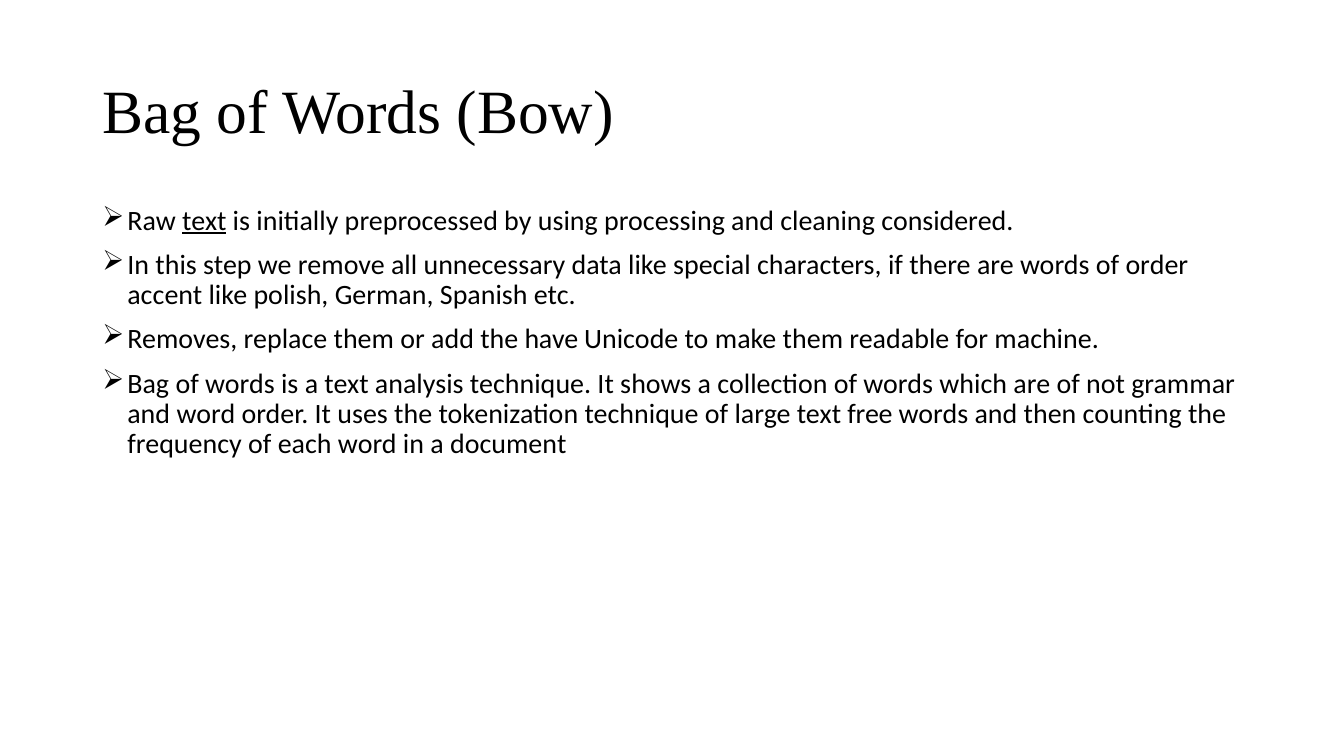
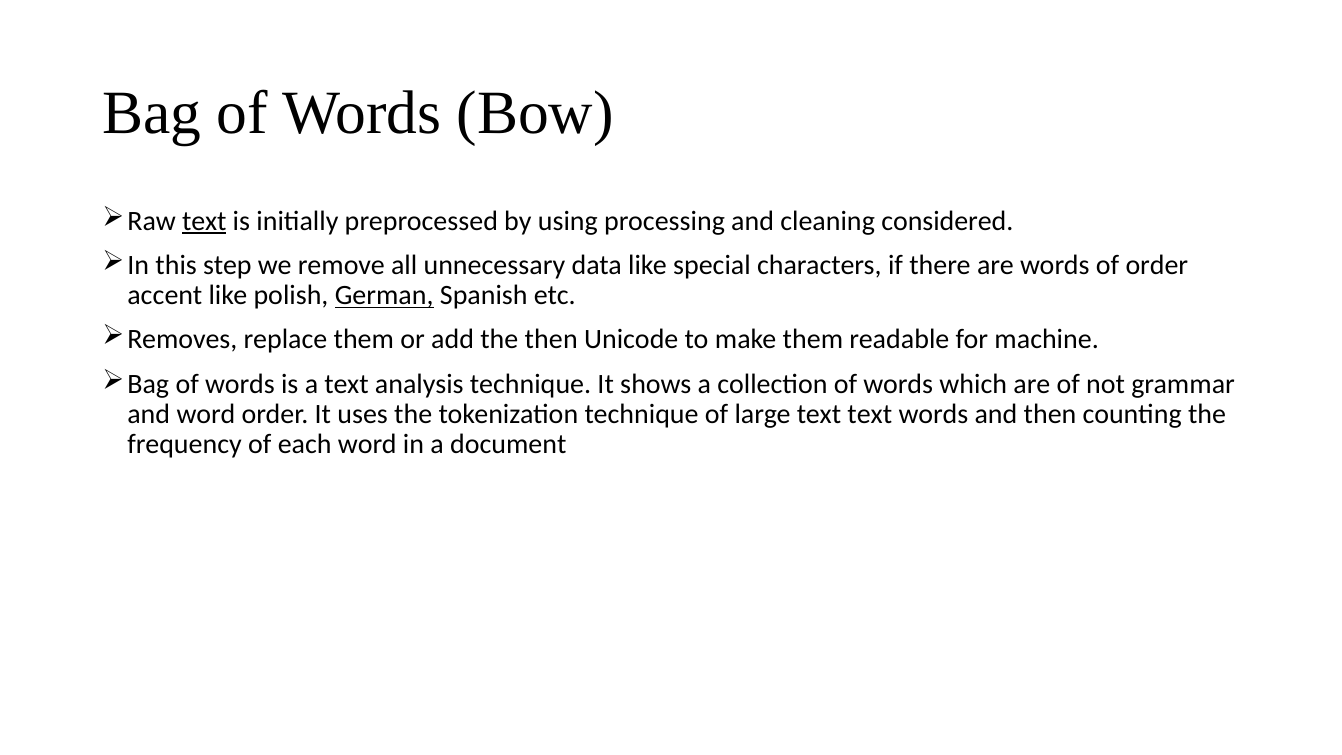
German underline: none -> present
the have: have -> then
text free: free -> text
